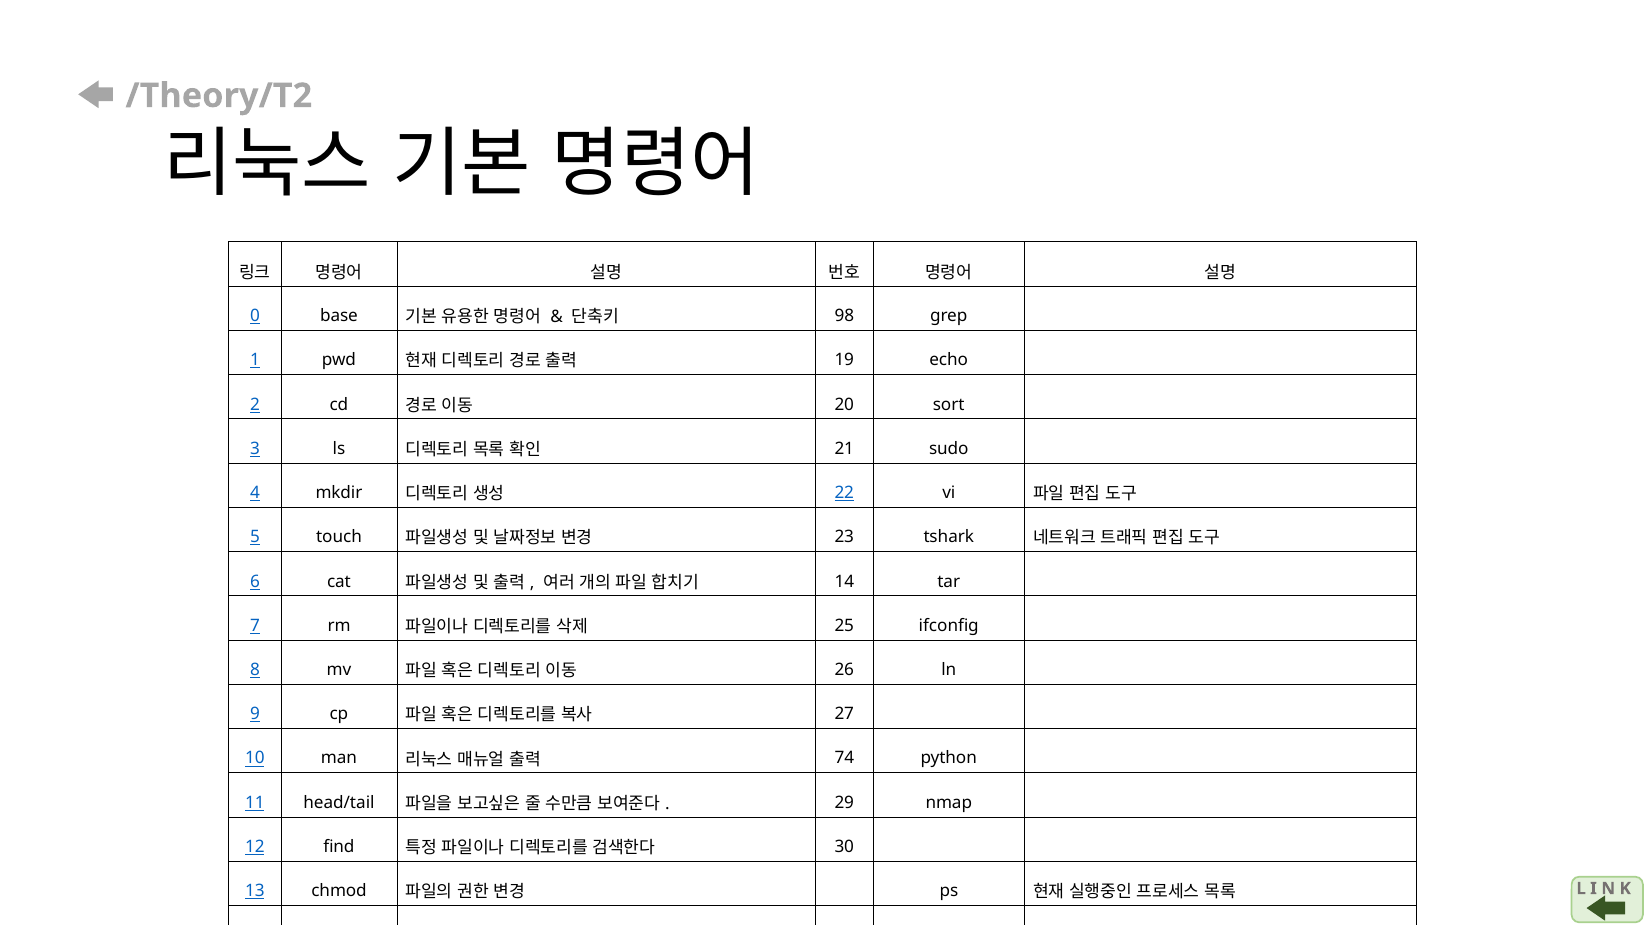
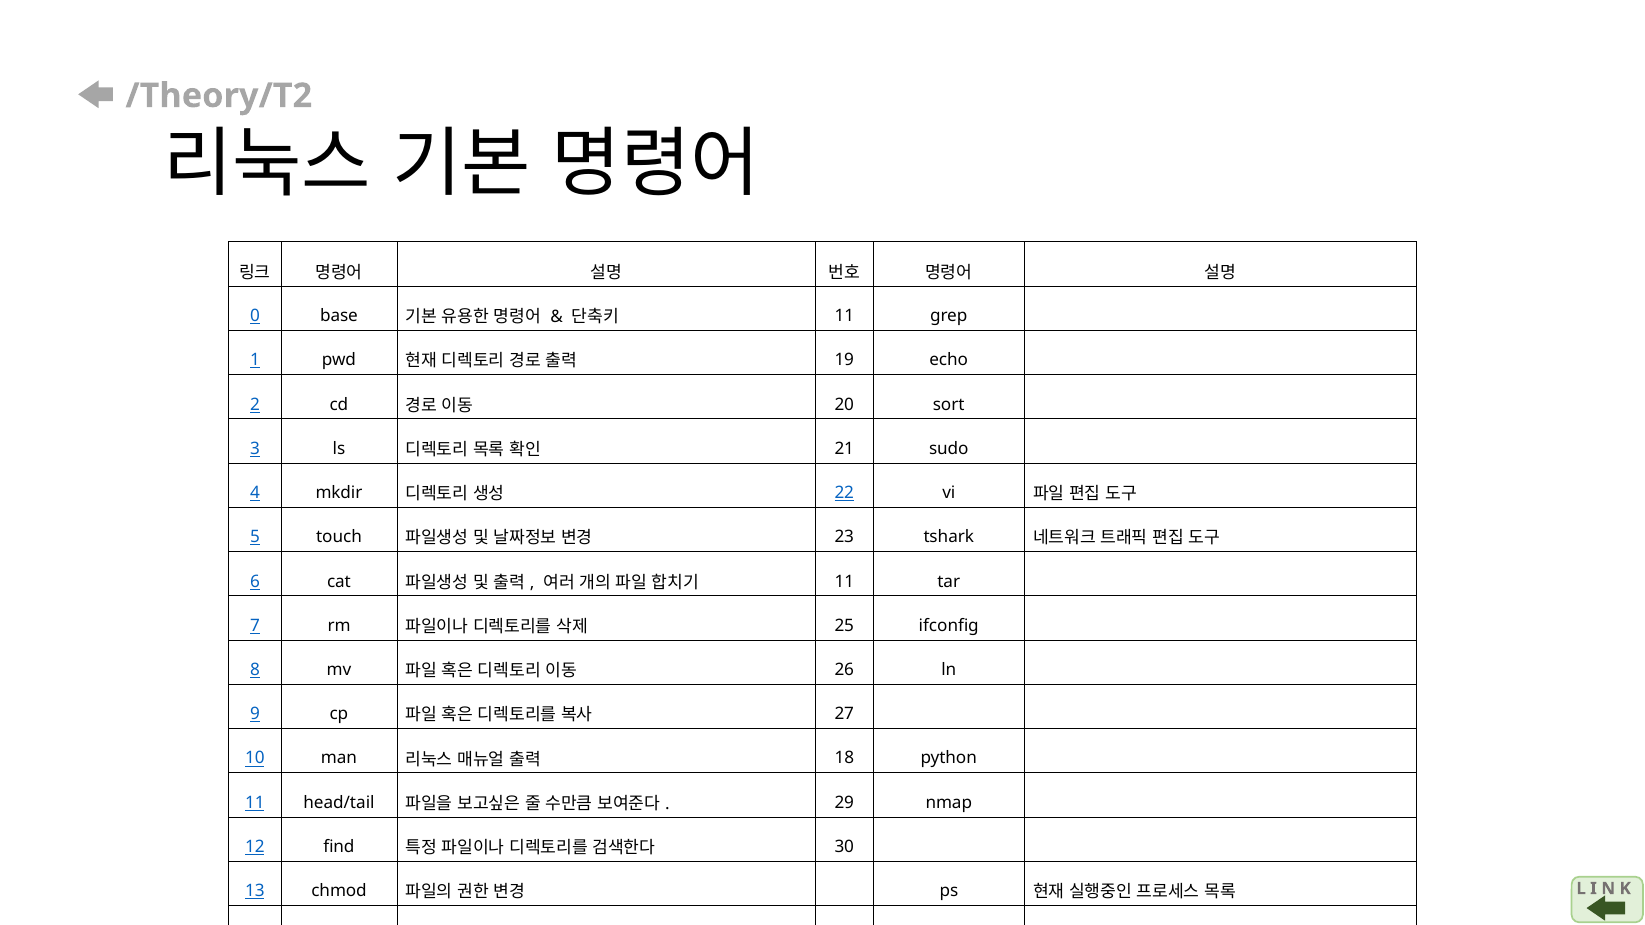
98 at (844, 316): 98 -> 11
14 at (844, 582): 14 -> 11
74: 74 -> 18
